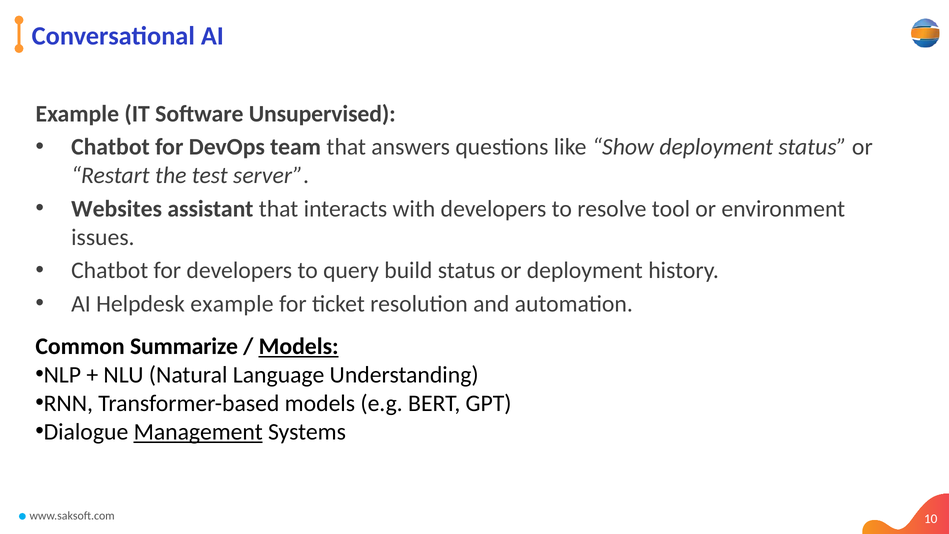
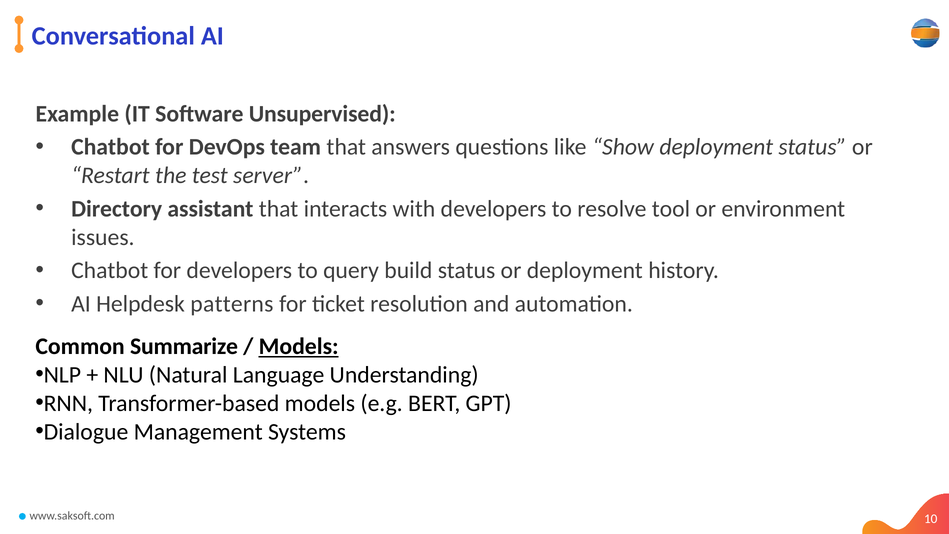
Websites: Websites -> Directory
Helpdesk example: example -> patterns
Management underline: present -> none
